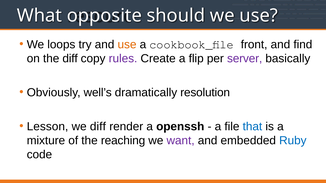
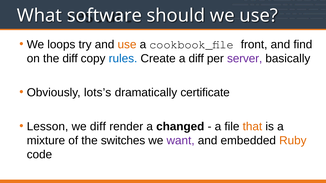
opposite: opposite -> software
rules colour: purple -> blue
a flip: flip -> diff
well’s: well’s -> lots’s
resolution: resolution -> certificate
openssh: openssh -> changed
that colour: blue -> orange
reaching: reaching -> switches
Ruby colour: blue -> orange
